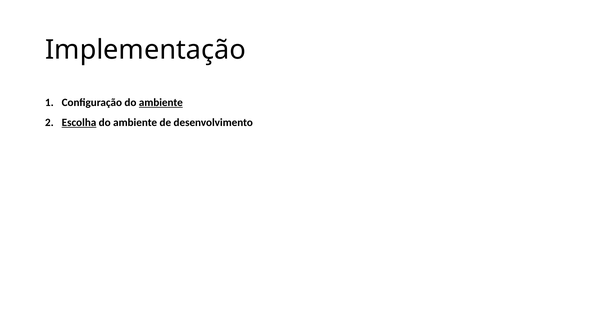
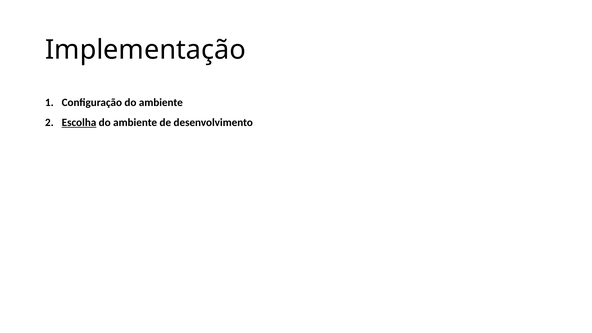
ambiente at (161, 103) underline: present -> none
